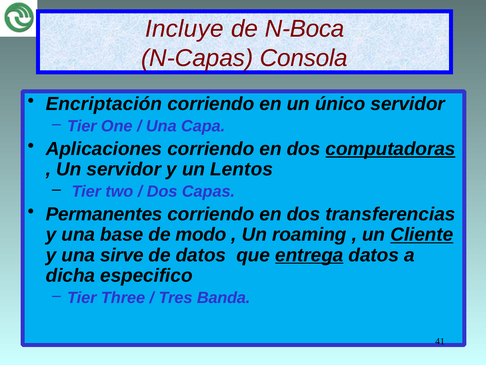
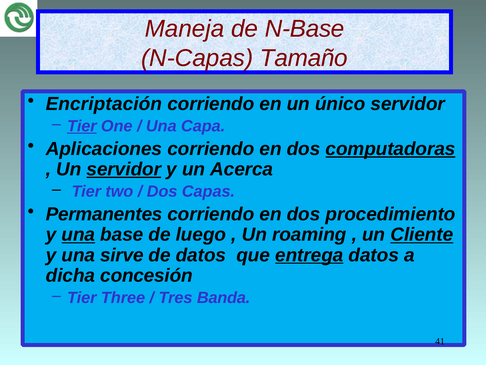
Incluye: Incluye -> Maneja
N-Boca: N-Boca -> N-Base
Consola: Consola -> Tamaño
Tier at (82, 126) underline: none -> present
servidor at (124, 169) underline: none -> present
Lentos: Lentos -> Acerca
transferencias: transferencias -> procedimiento
una at (78, 234) underline: none -> present
modo: modo -> luego
especifico: especifico -> concesión
